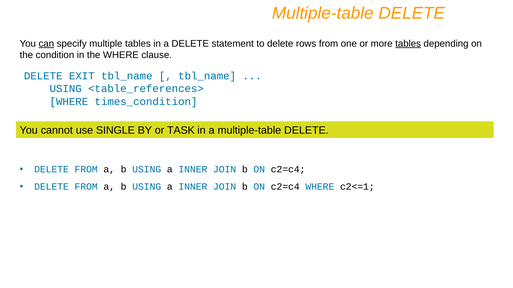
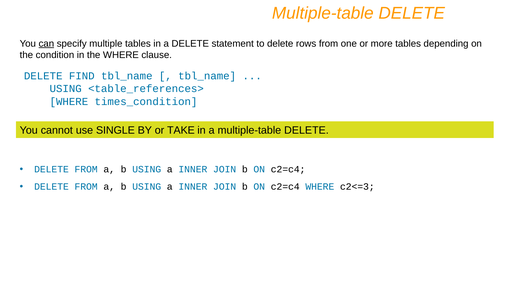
tables at (408, 44) underline: present -> none
EXIT: EXIT -> FIND
TASK: TASK -> TAKE
c2<=1: c2<=1 -> c2<=3
